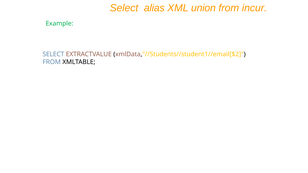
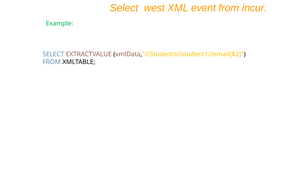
alias: alias -> west
union: union -> event
